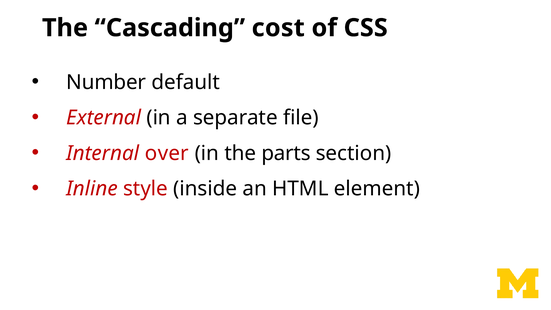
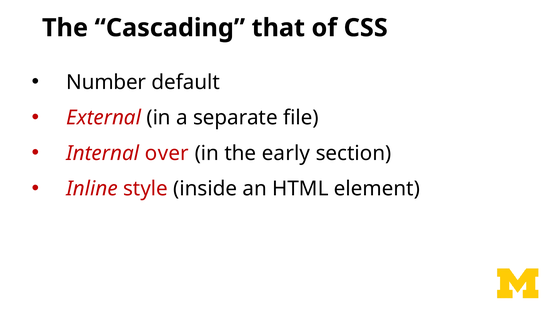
cost: cost -> that
parts: parts -> early
